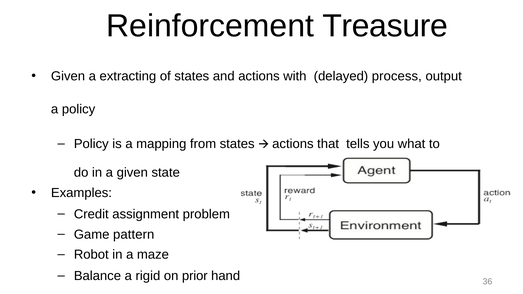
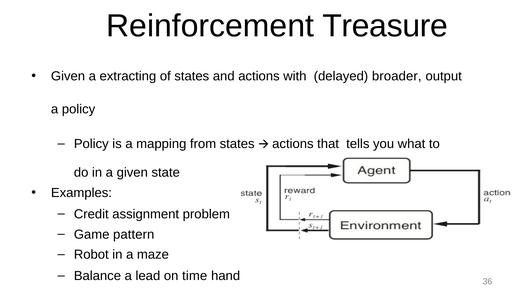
process: process -> broader
rigid: rigid -> lead
prior: prior -> time
